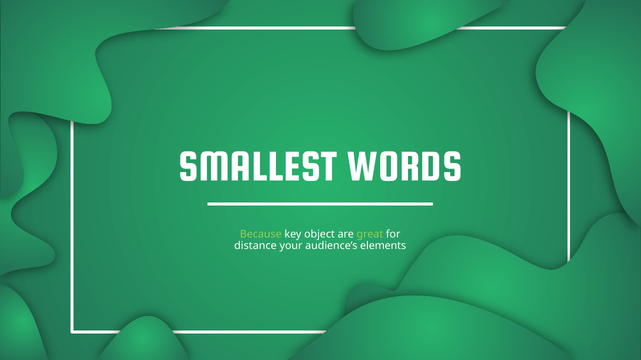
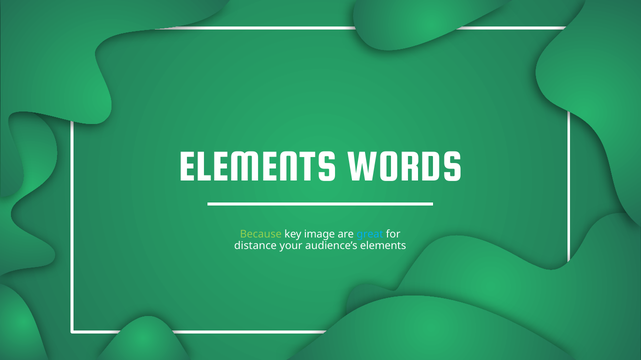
SMALLEST at (258, 167): SMALLEST -> ELEMENTS
object: object -> image
great colour: light green -> light blue
